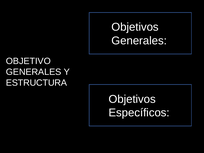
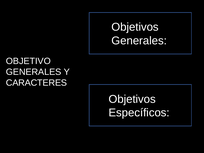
ESTRUCTURA: ESTRUCTURA -> CARACTERES
